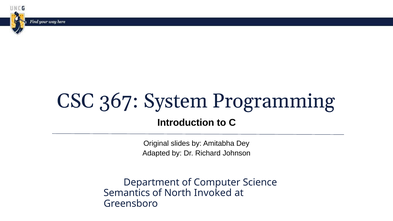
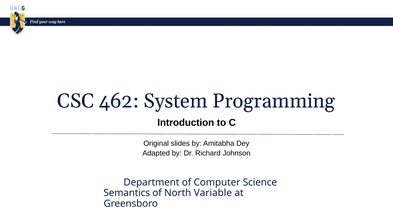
367: 367 -> 462
Invoked: Invoked -> Variable
